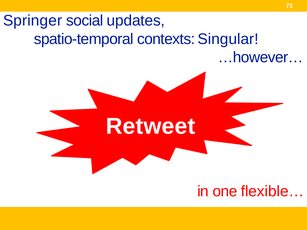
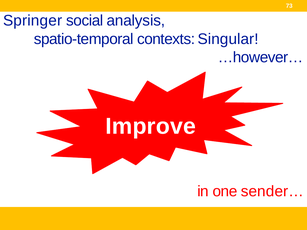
updates: updates -> analysis
Retweet: Retweet -> Improve
flexible…: flexible… -> sender…
